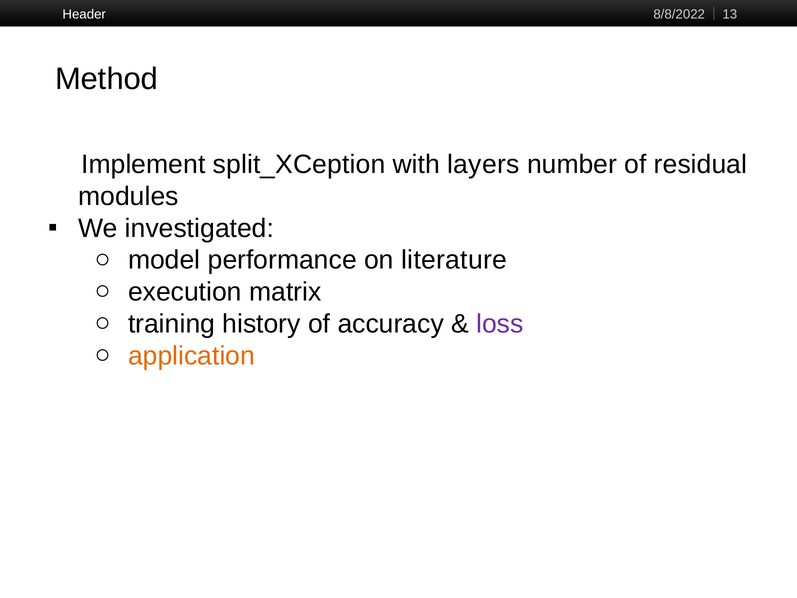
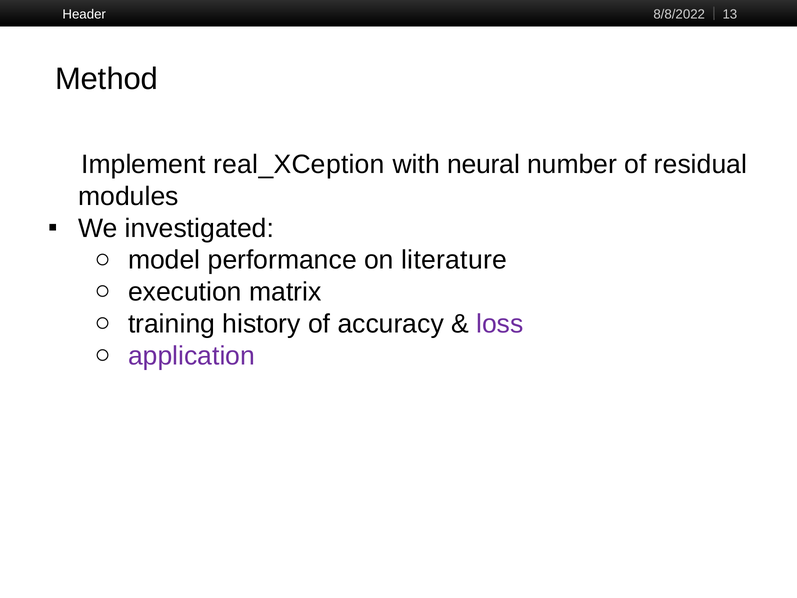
split_XCeption: split_XCeption -> real_XCeption
layers: layers -> neural
application colour: orange -> purple
